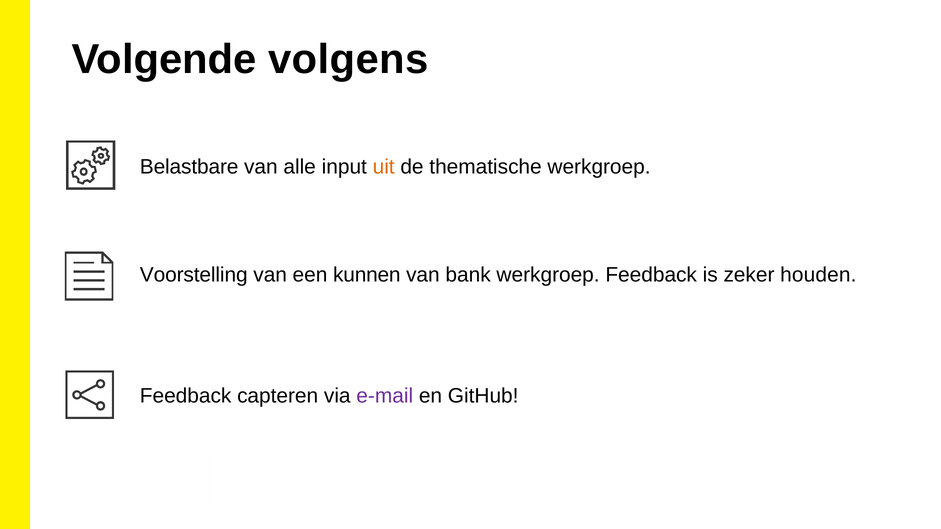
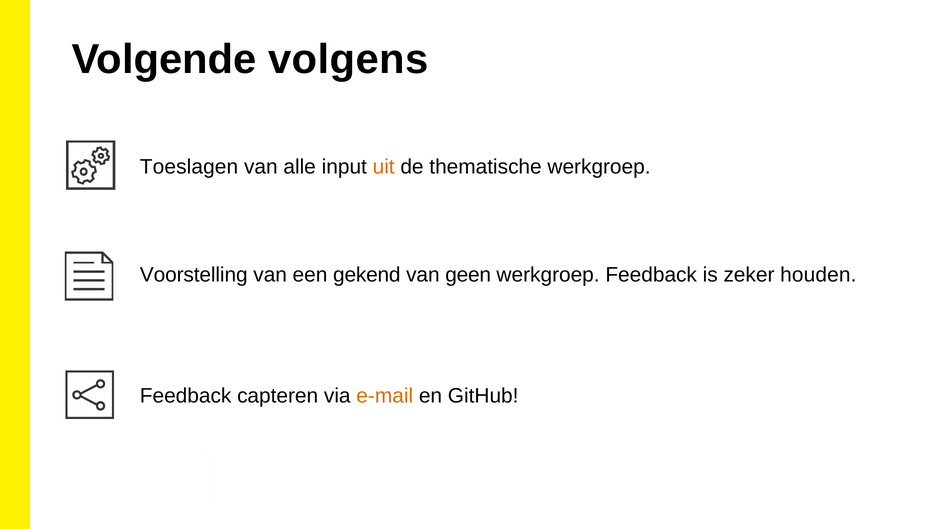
Belastbare: Belastbare -> Toeslagen
kunnen: kunnen -> gekend
bank: bank -> geen
e-mail colour: purple -> orange
